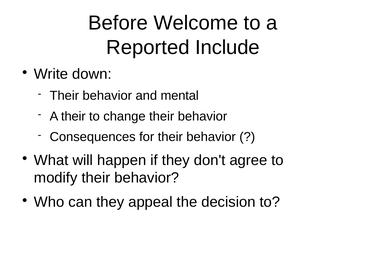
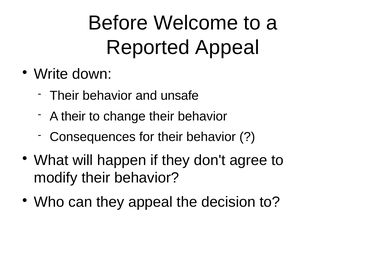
Reported Include: Include -> Appeal
mental: mental -> unsafe
